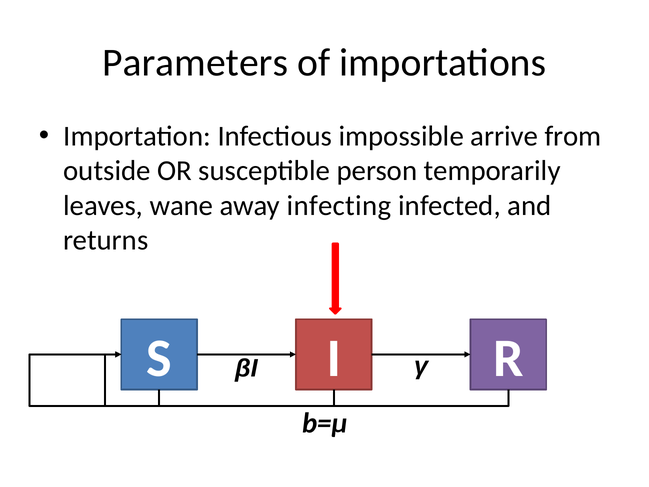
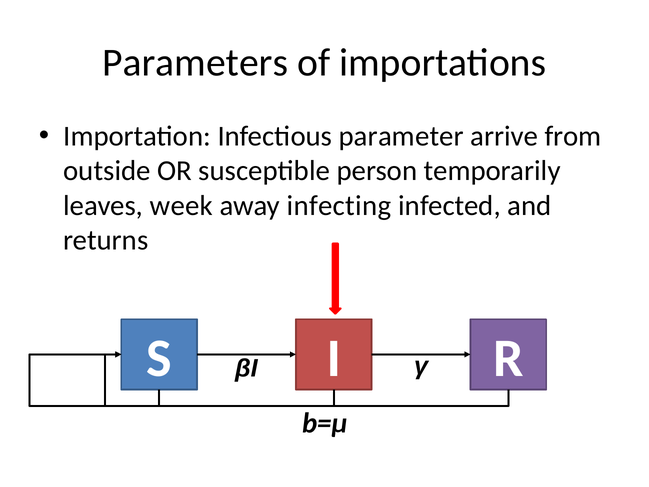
impossible: impossible -> parameter
wane: wane -> week
